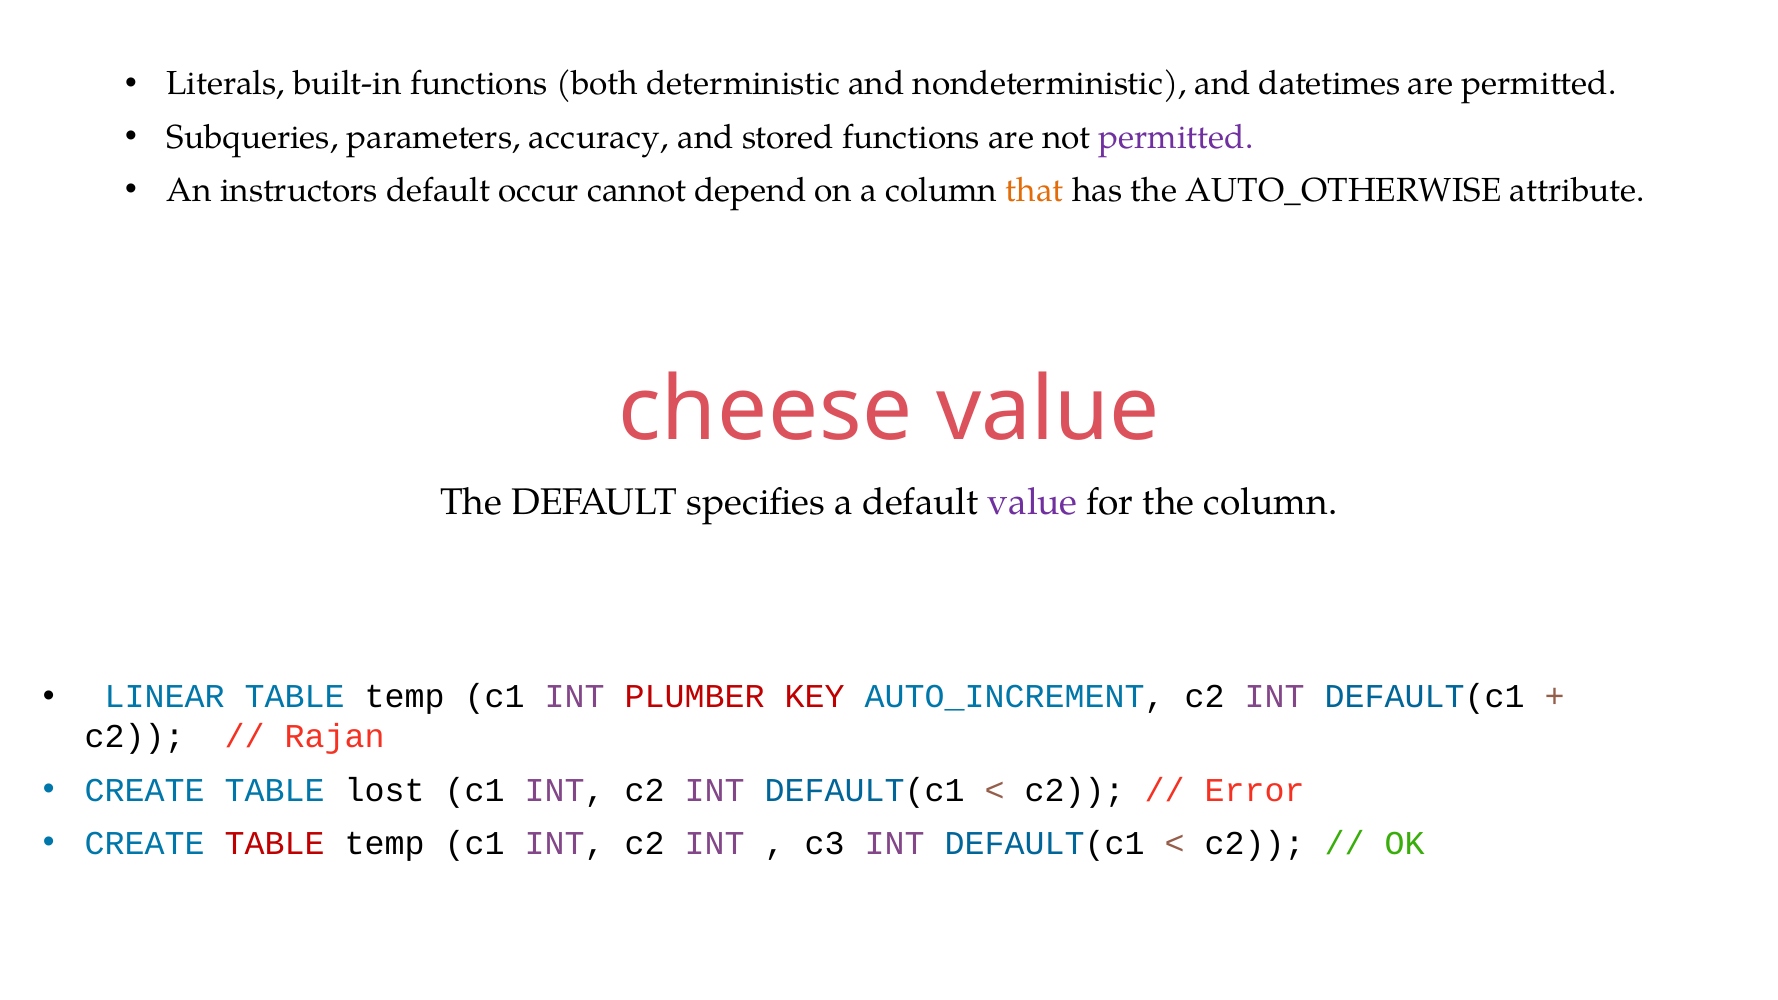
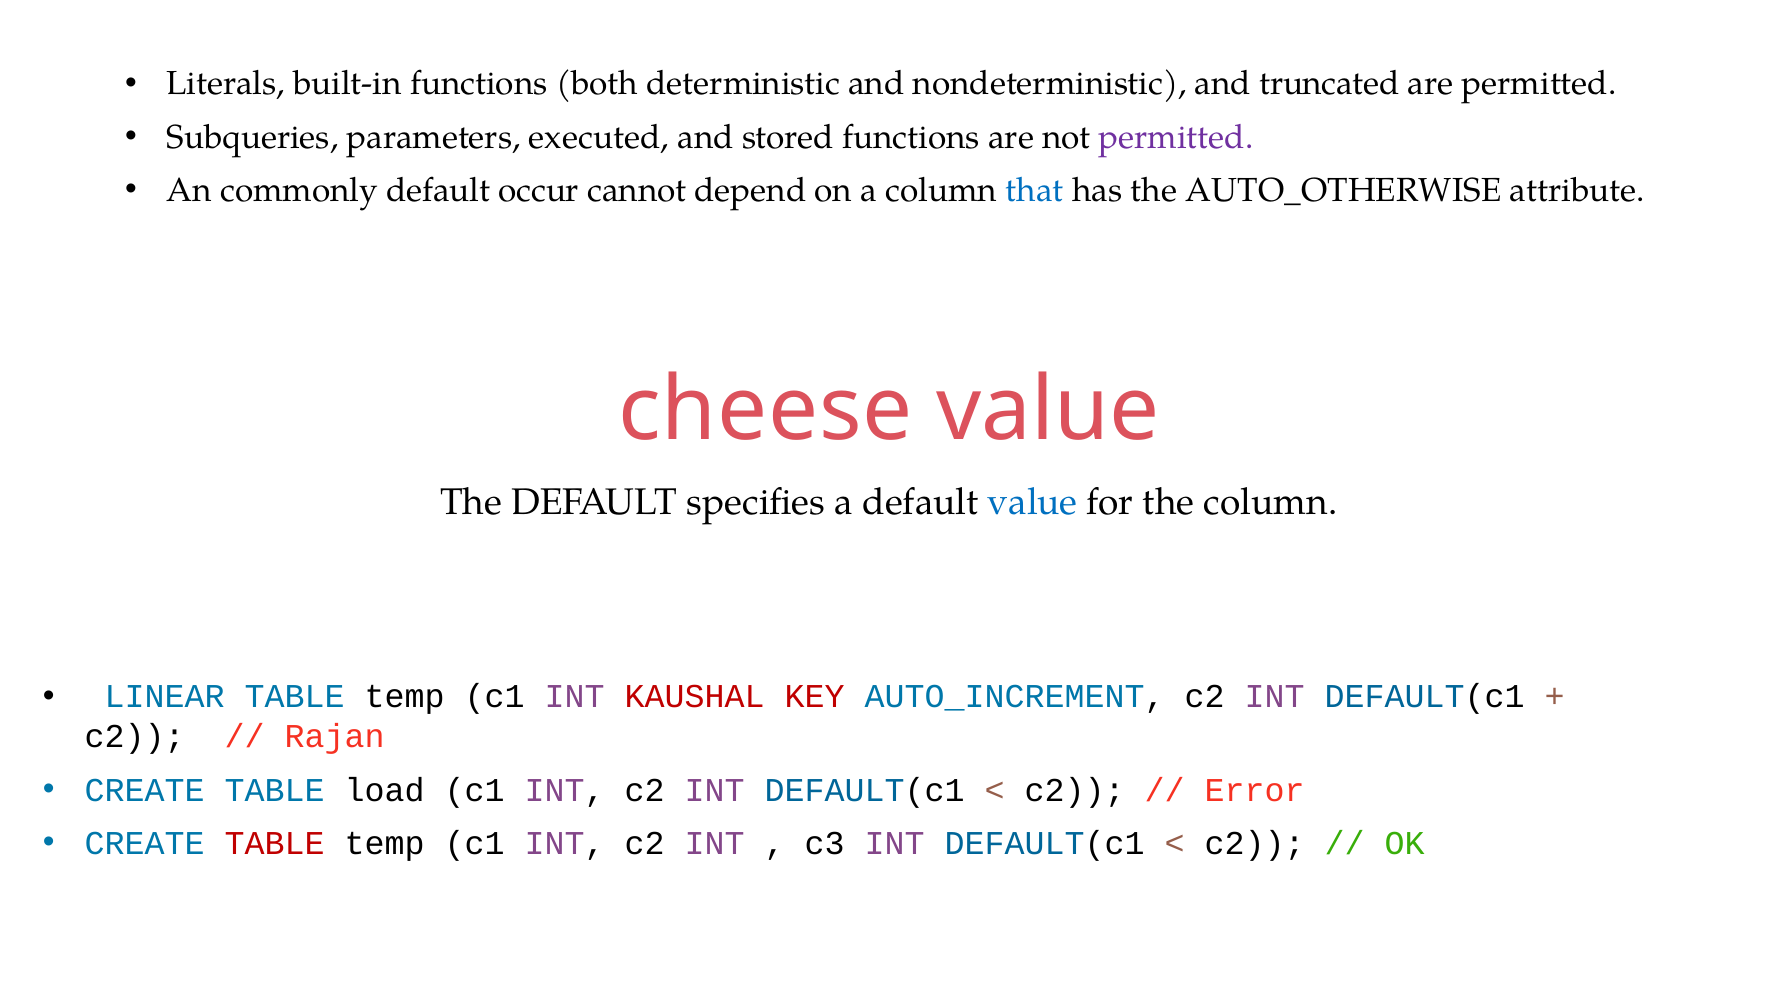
datetimes: datetimes -> truncated
accuracy: accuracy -> executed
instructors: instructors -> commonly
that colour: orange -> blue
value at (1033, 502) colour: purple -> blue
PLUMBER: PLUMBER -> KAUSHAL
lost: lost -> load
